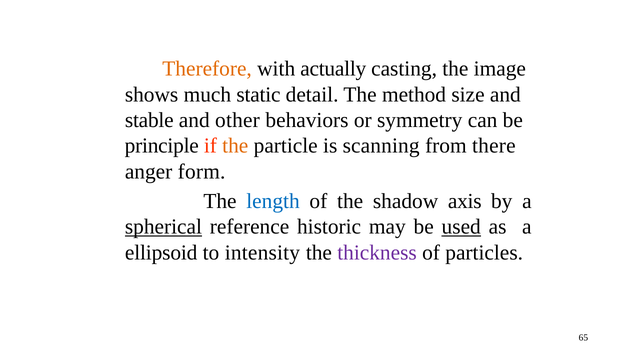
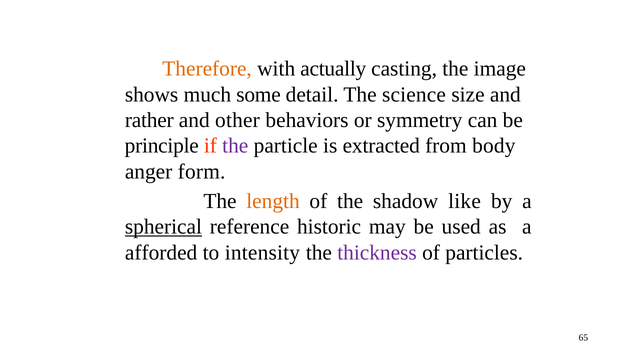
static: static -> some
method: method -> science
stable: stable -> rather
the at (235, 146) colour: orange -> purple
scanning: scanning -> extracted
there: there -> body
length colour: blue -> orange
axis: axis -> like
used underline: present -> none
ellipsoid: ellipsoid -> afforded
